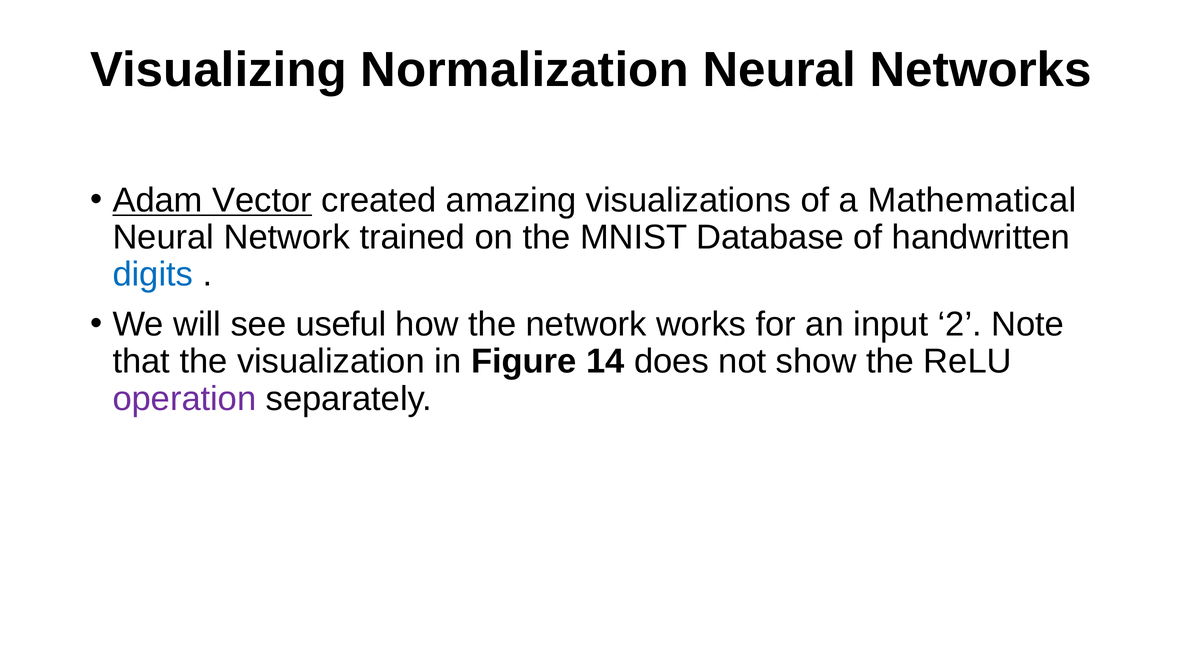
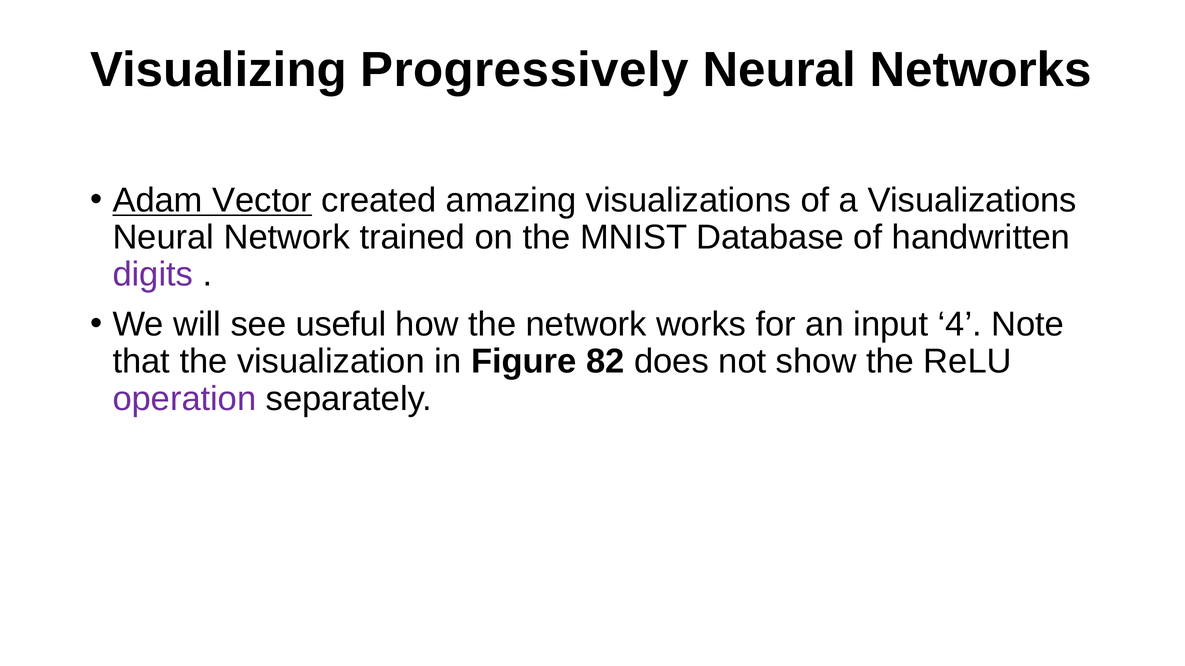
Normalization: Normalization -> Progressively
a Mathematical: Mathematical -> Visualizations
digits colour: blue -> purple
2: 2 -> 4
14: 14 -> 82
